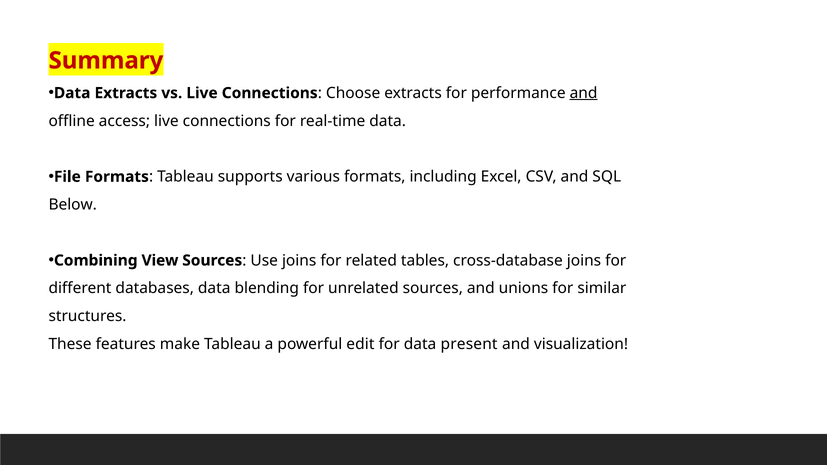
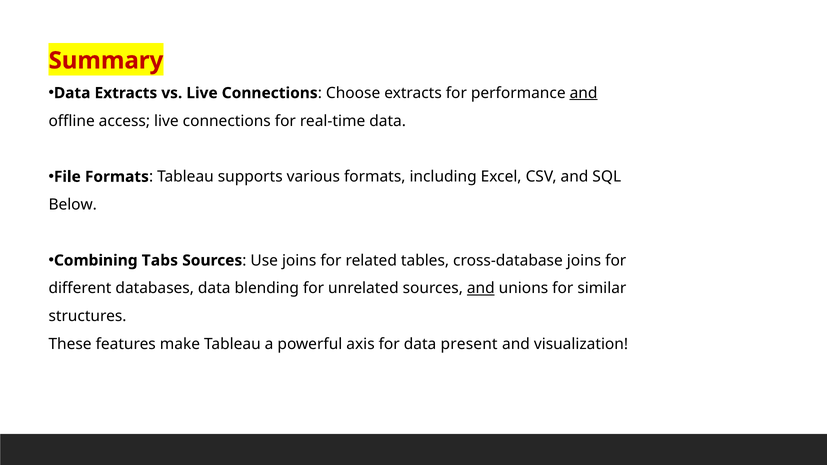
View: View -> Tabs
and at (481, 288) underline: none -> present
edit: edit -> axis
